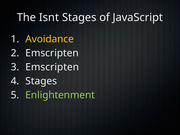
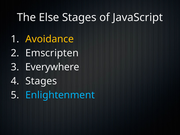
Isnt: Isnt -> Else
Emscripten at (52, 67): Emscripten -> Everywhere
Enlightenment colour: light green -> light blue
